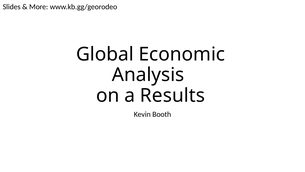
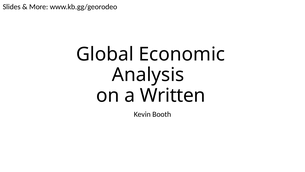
Results: Results -> Written
